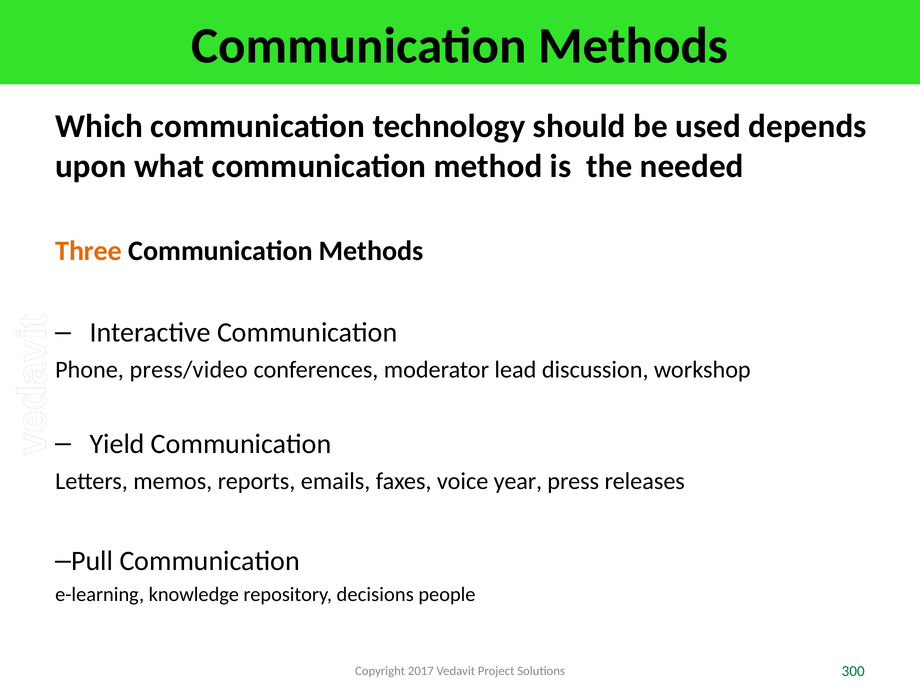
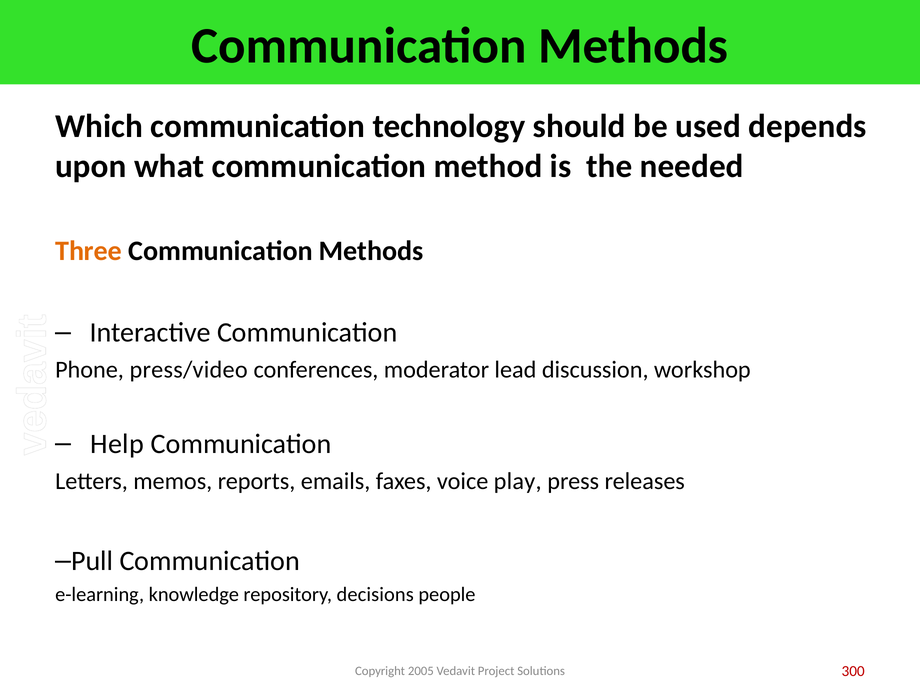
Yield: Yield -> Help
year: year -> play
2017: 2017 -> 2005
300 colour: green -> red
